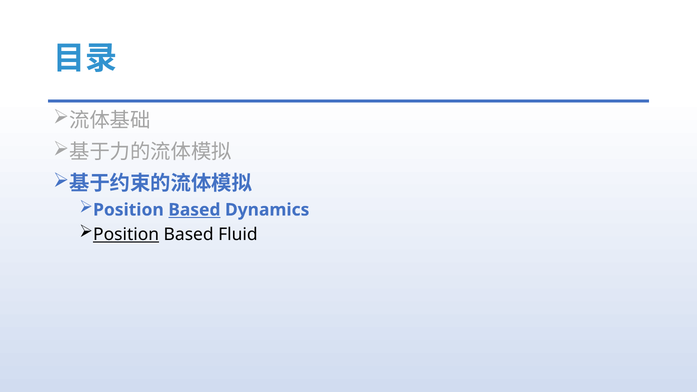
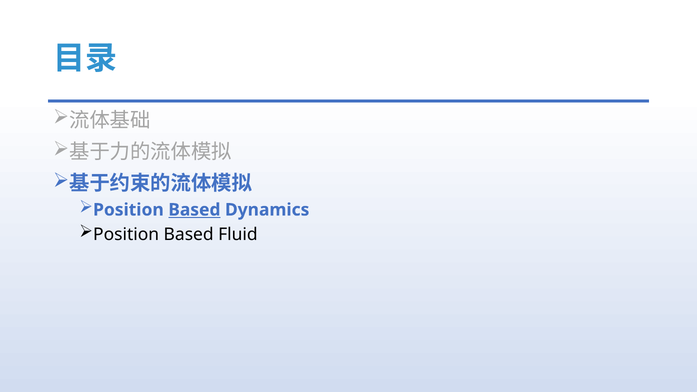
Position at (126, 234) underline: present -> none
